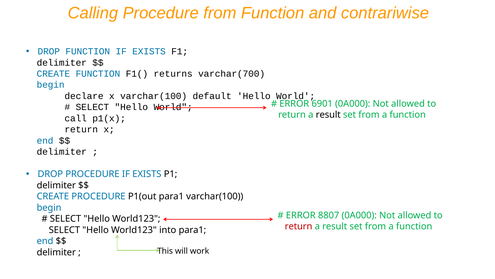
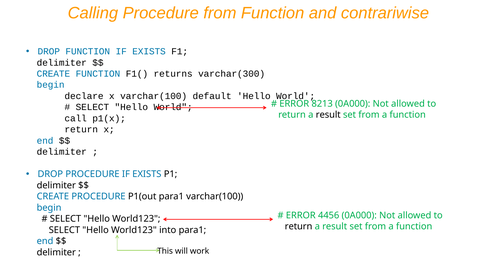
varchar(700: varchar(700 -> varchar(300
6901: 6901 -> 8213
8807: 8807 -> 4456
return at (299, 226) colour: red -> black
